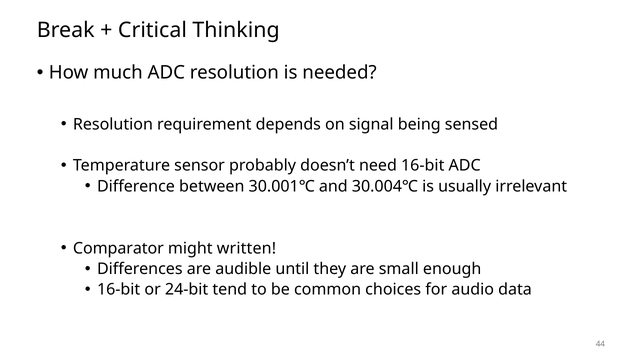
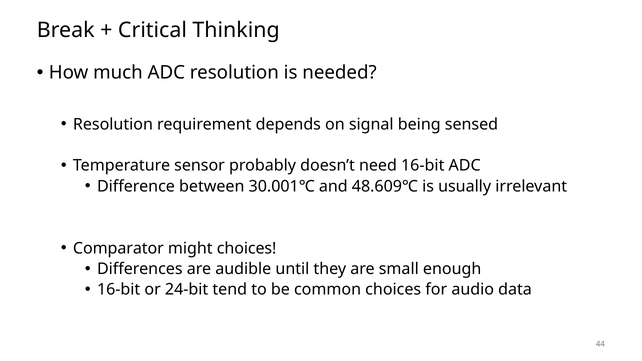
30.004℃: 30.004℃ -> 48.609℃
might written: written -> choices
